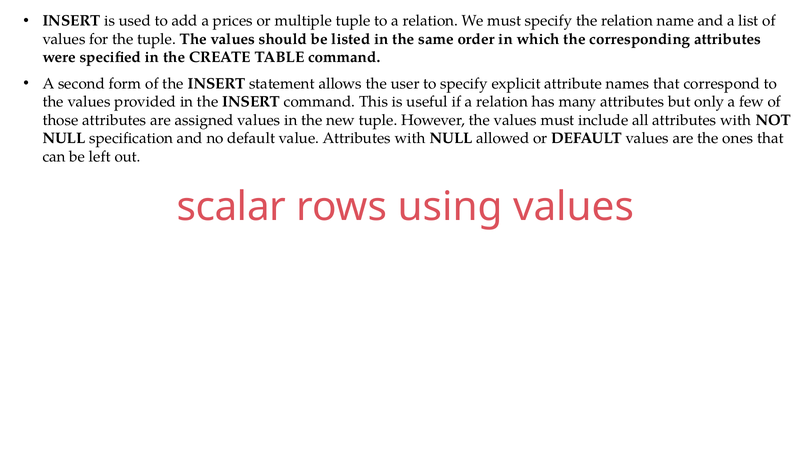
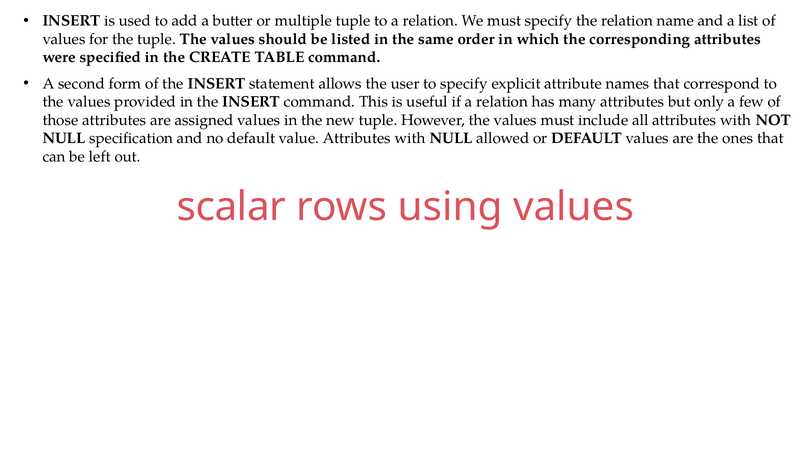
prices: prices -> butter
